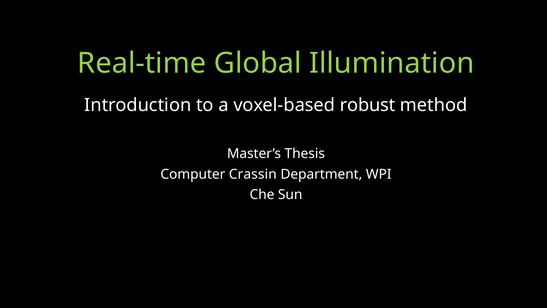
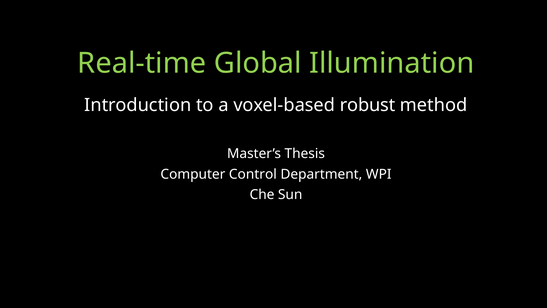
Crassin: Crassin -> Control
